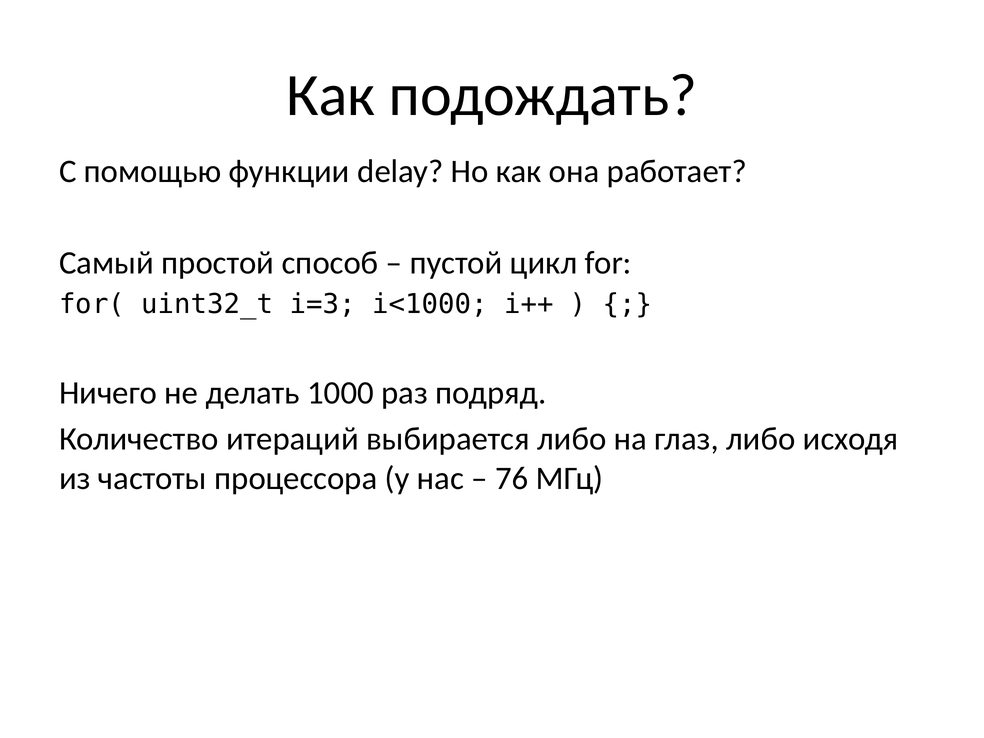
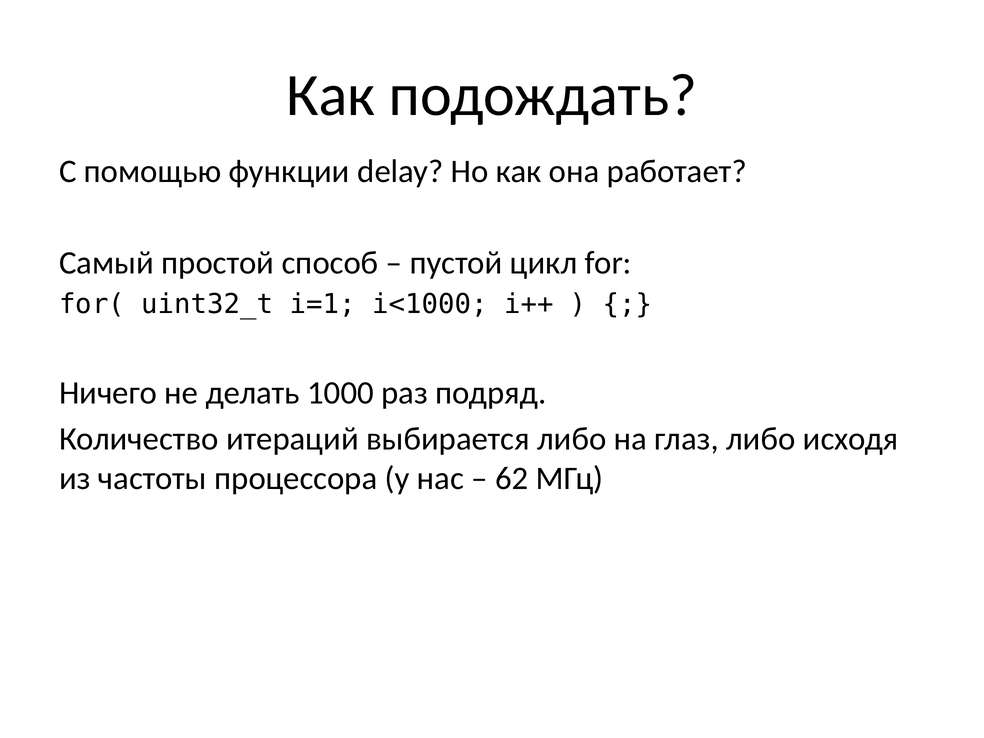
i=3: i=3 -> i=1
76: 76 -> 62
